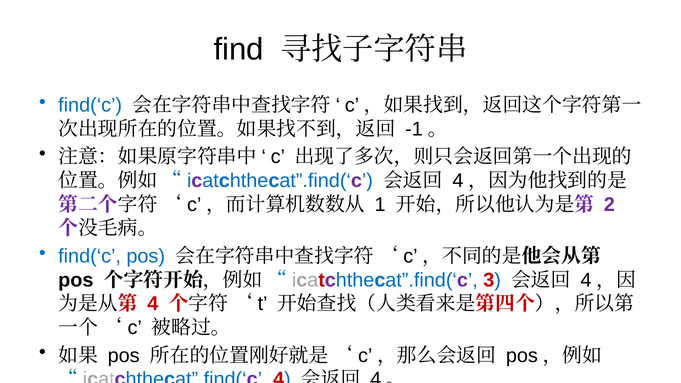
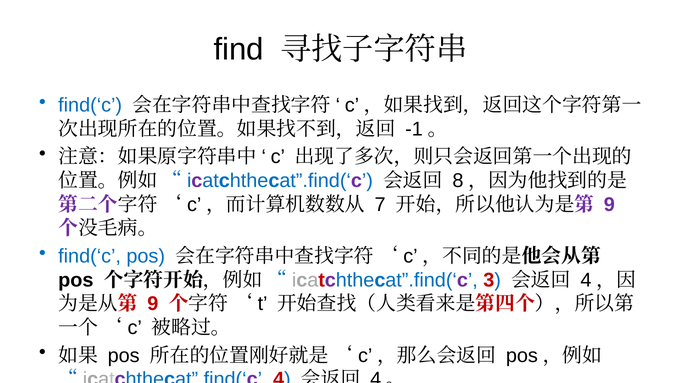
4 at (458, 181): 4 -> 8
1: 1 -> 7
2 at (609, 205): 2 -> 9
4 at (153, 304): 4 -> 9
